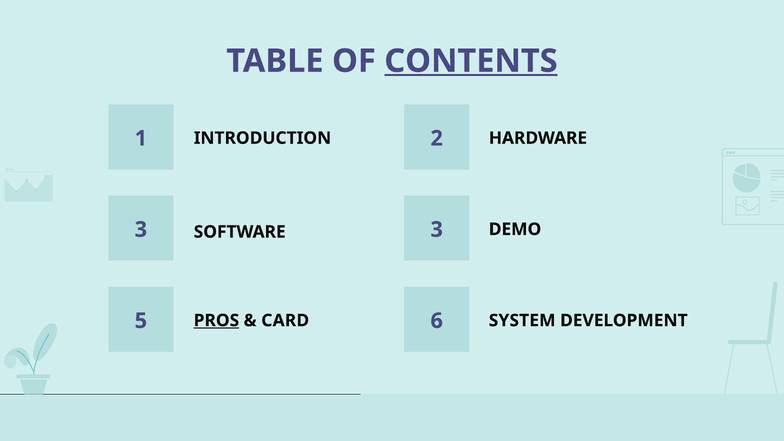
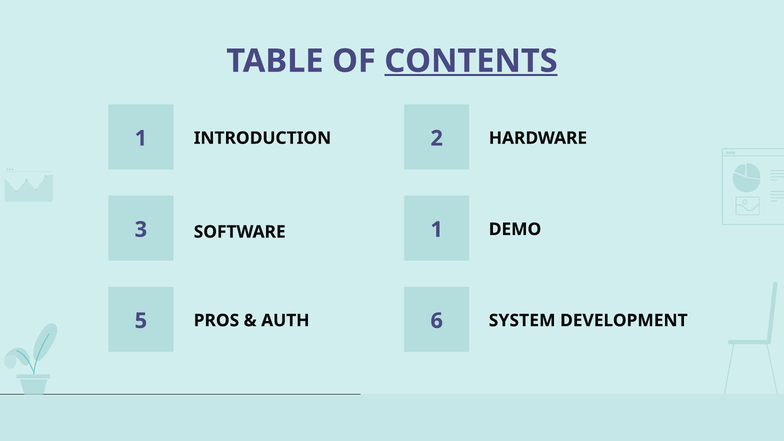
3 3: 3 -> 1
PROS underline: present -> none
CARD: CARD -> AUTH
